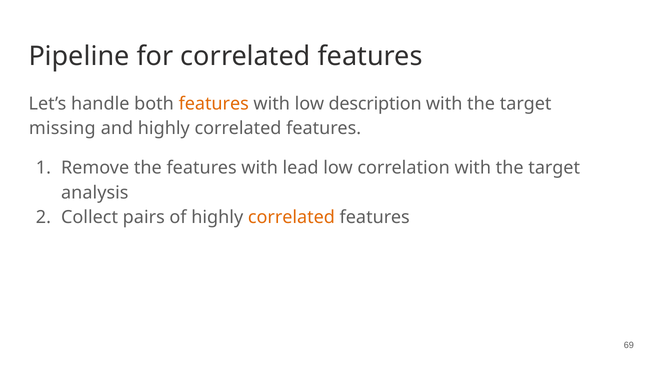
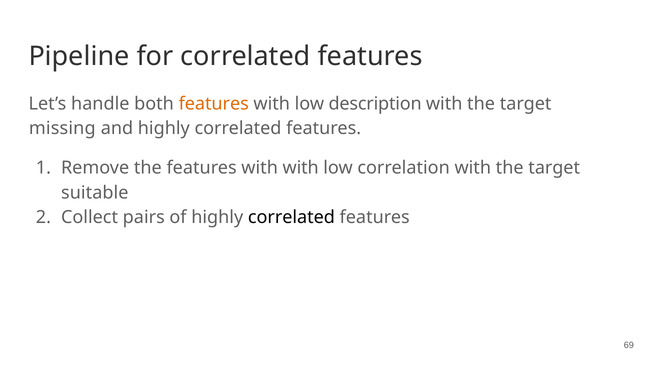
with lead: lead -> with
analysis: analysis -> suitable
correlated at (291, 218) colour: orange -> black
